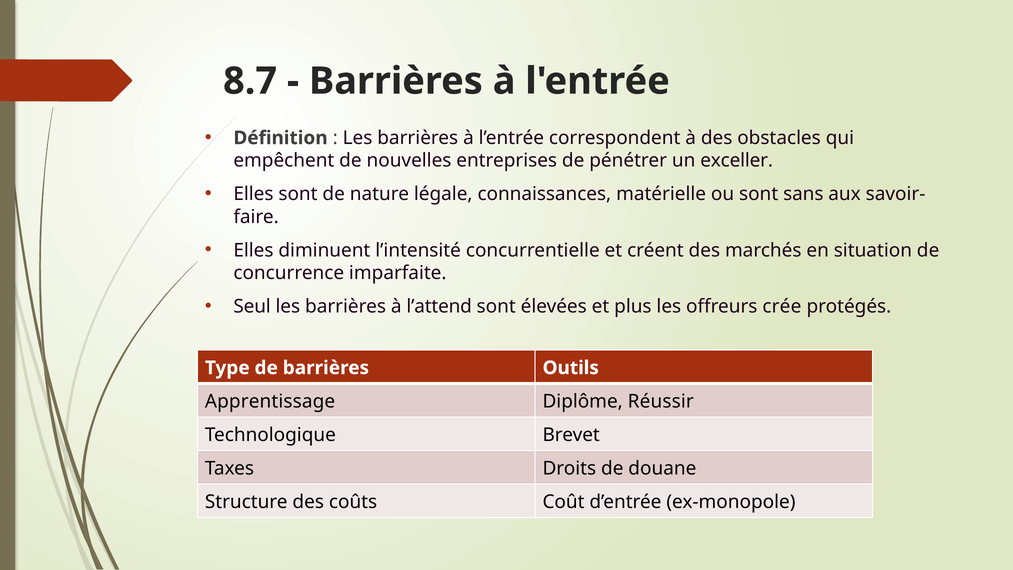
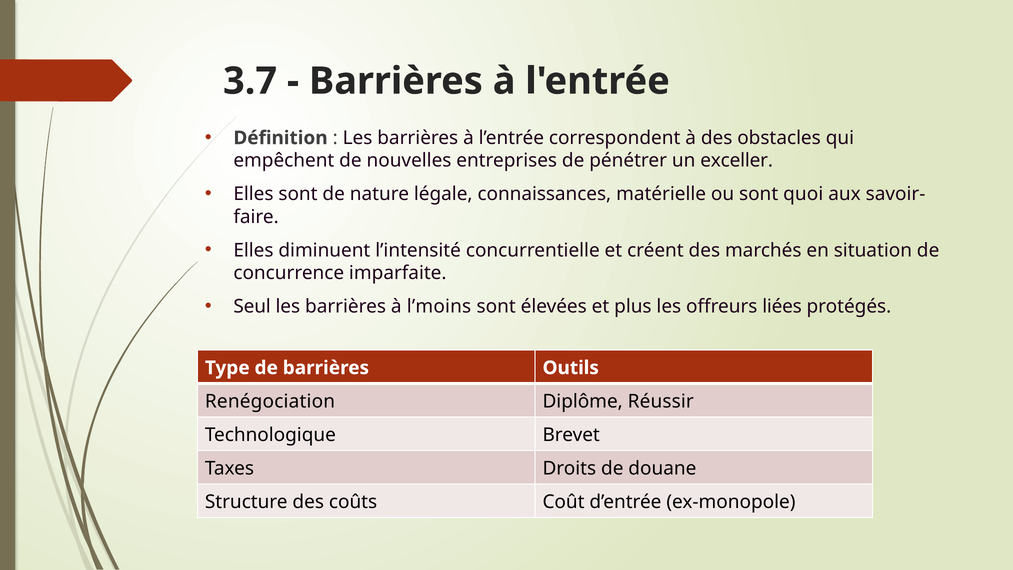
8.7: 8.7 -> 3.7
sans: sans -> quoi
l’attend: l’attend -> l’moins
crée: crée -> liées
Apprentissage: Apprentissage -> Renégociation
